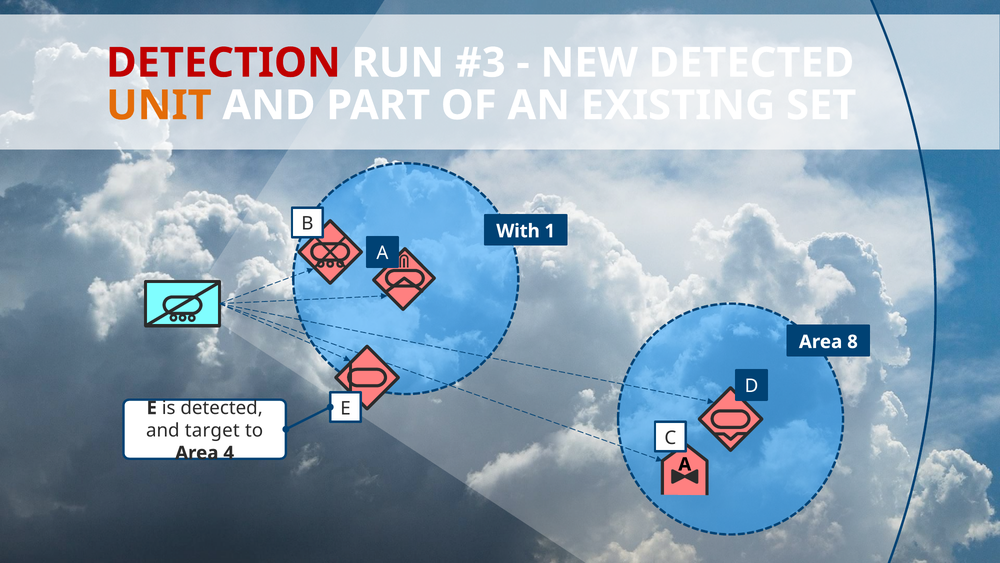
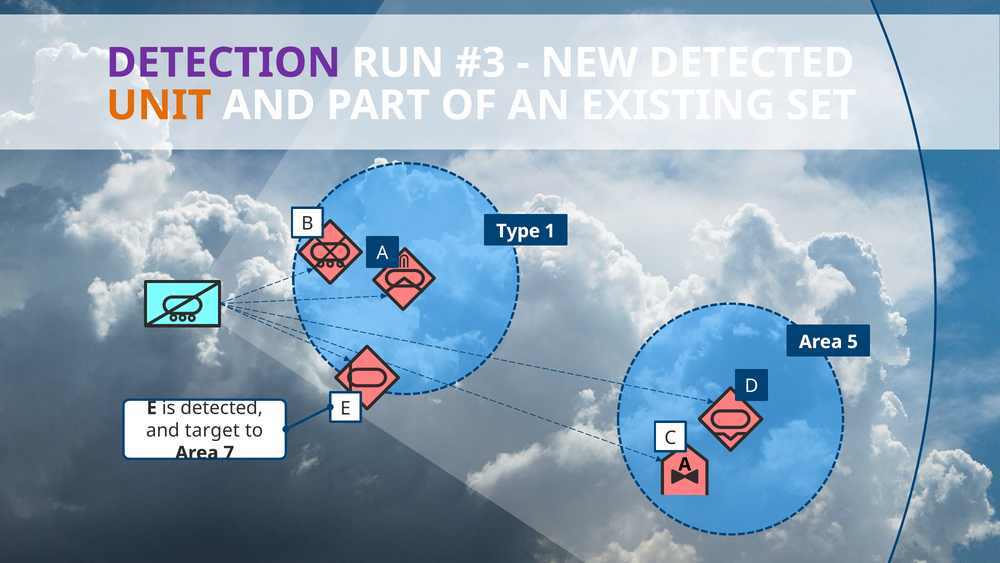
DETECTION colour: red -> purple
With: With -> Type
8: 8 -> 5
4: 4 -> 7
